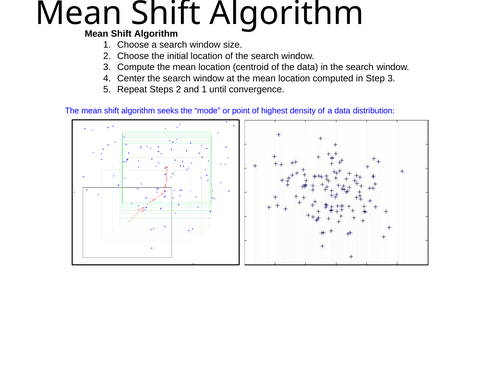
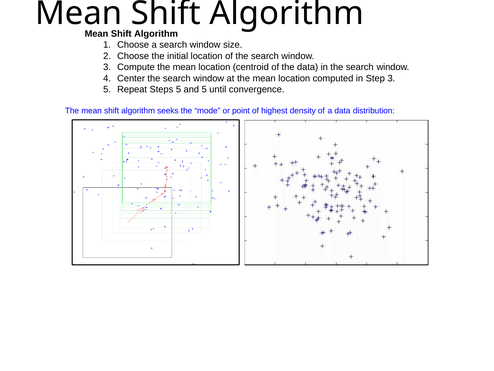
Steps 2: 2 -> 5
and 1: 1 -> 5
